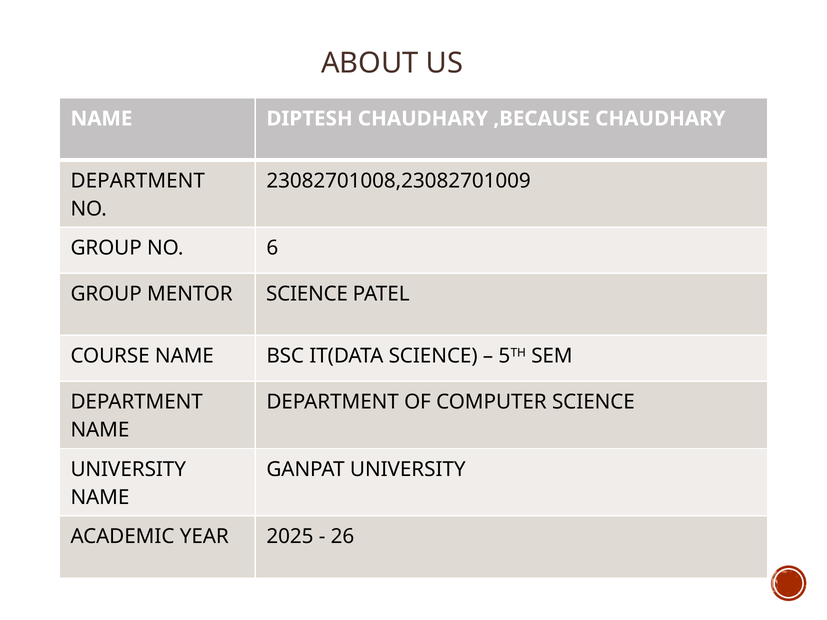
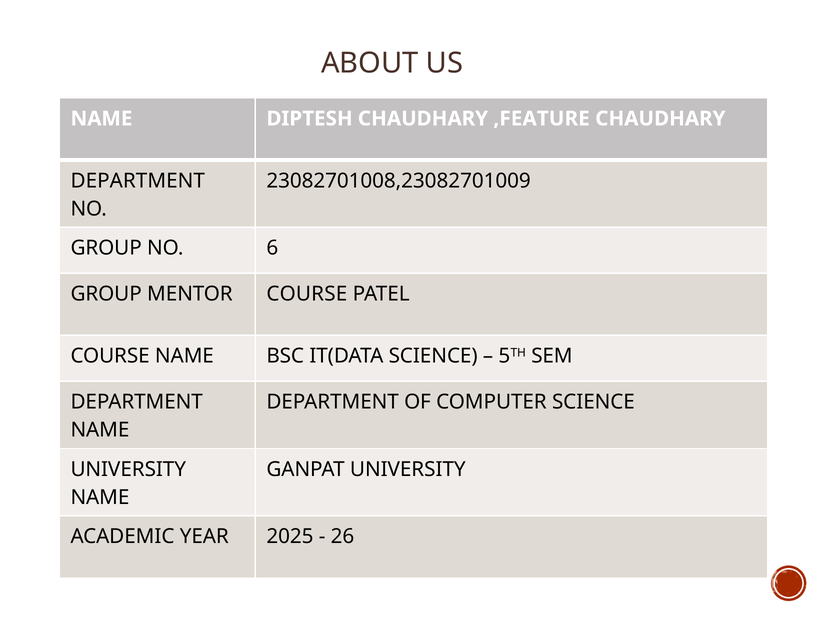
,BECAUSE: ,BECAUSE -> ,FEATURE
MENTOR SCIENCE: SCIENCE -> COURSE
